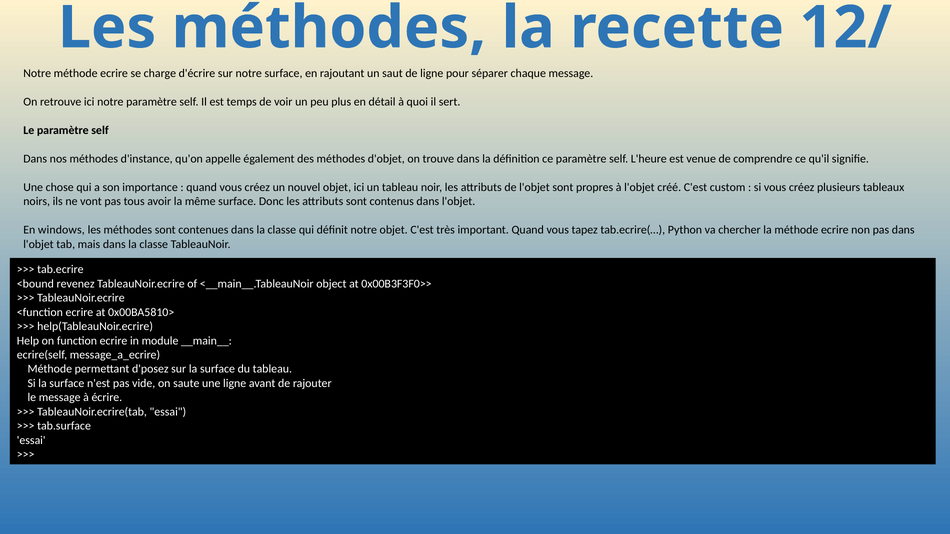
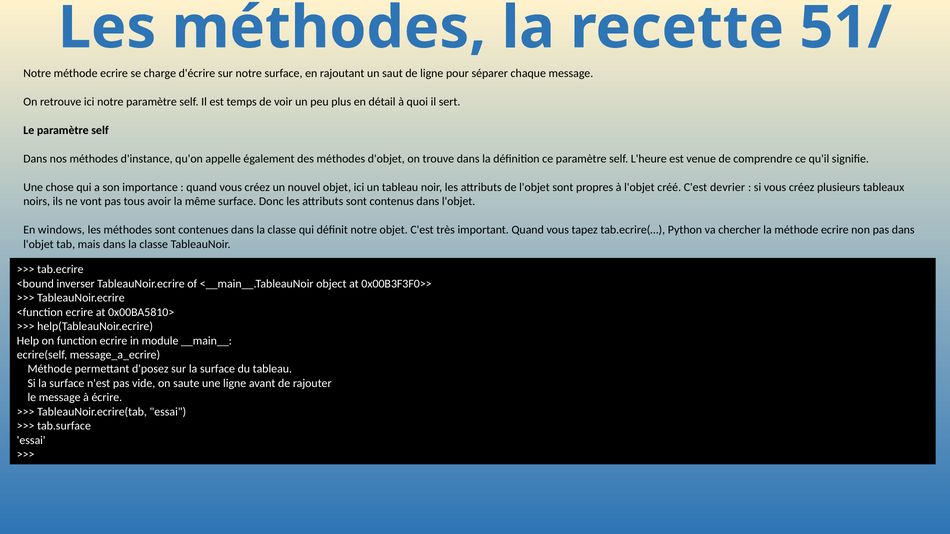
12/: 12/ -> 51/
custom: custom -> devrier
revenez: revenez -> inverser
